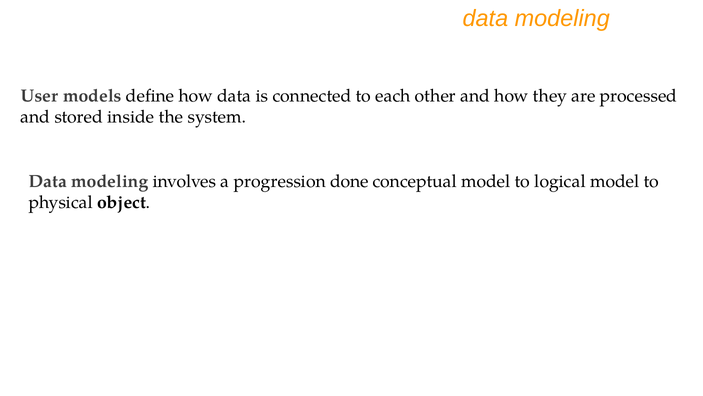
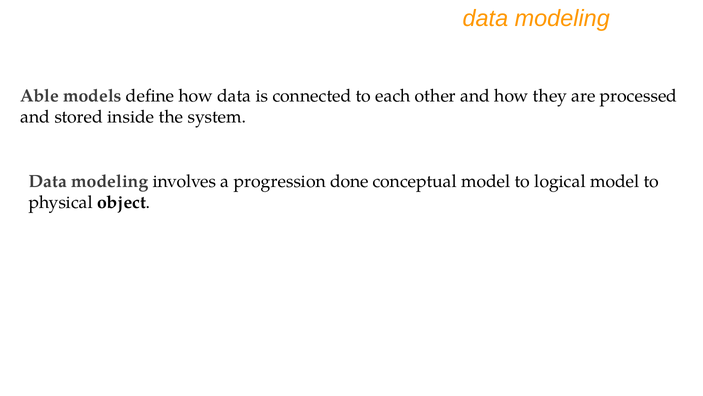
User: User -> Able
